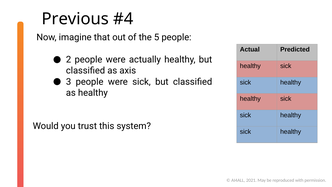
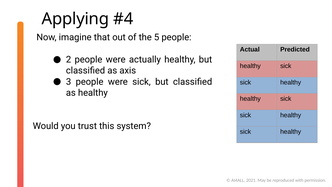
Previous: Previous -> Applying
